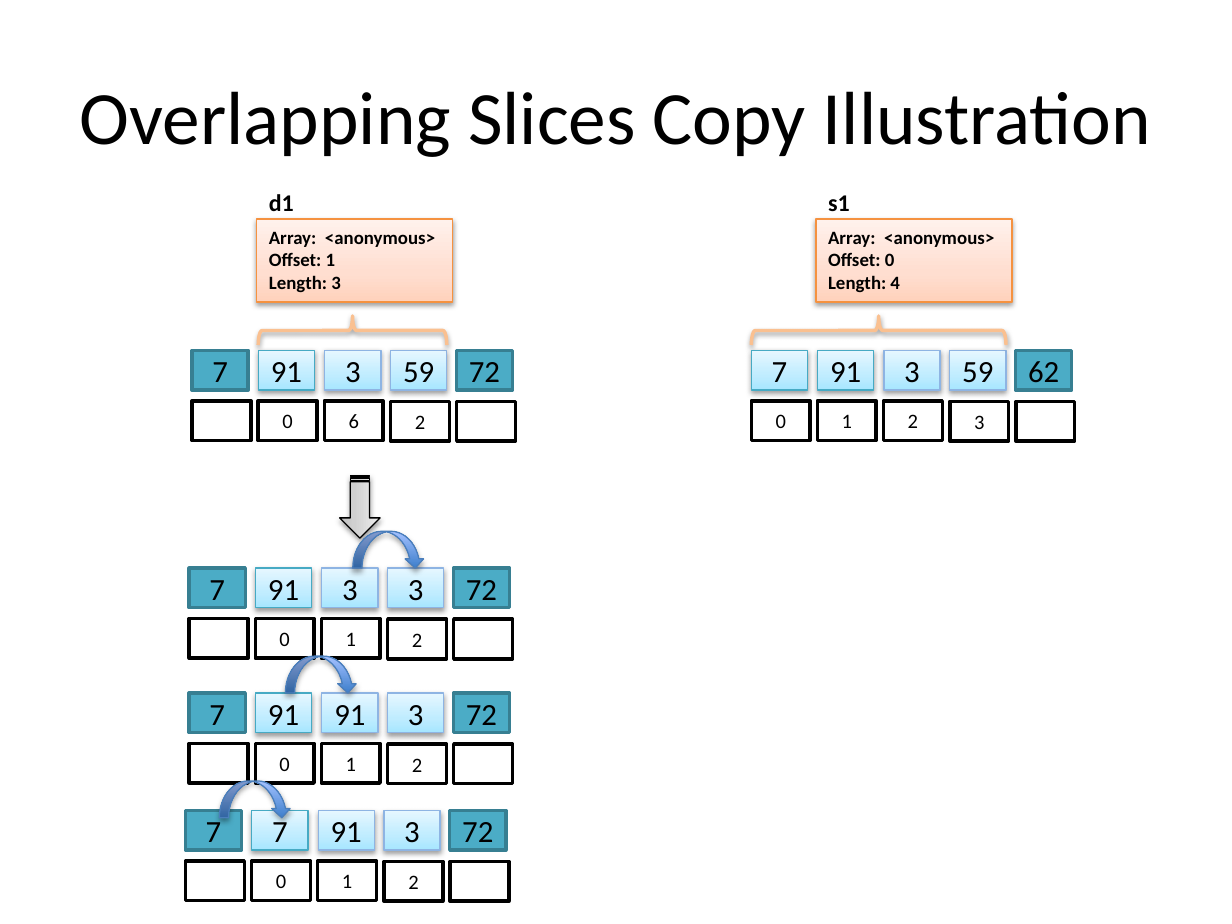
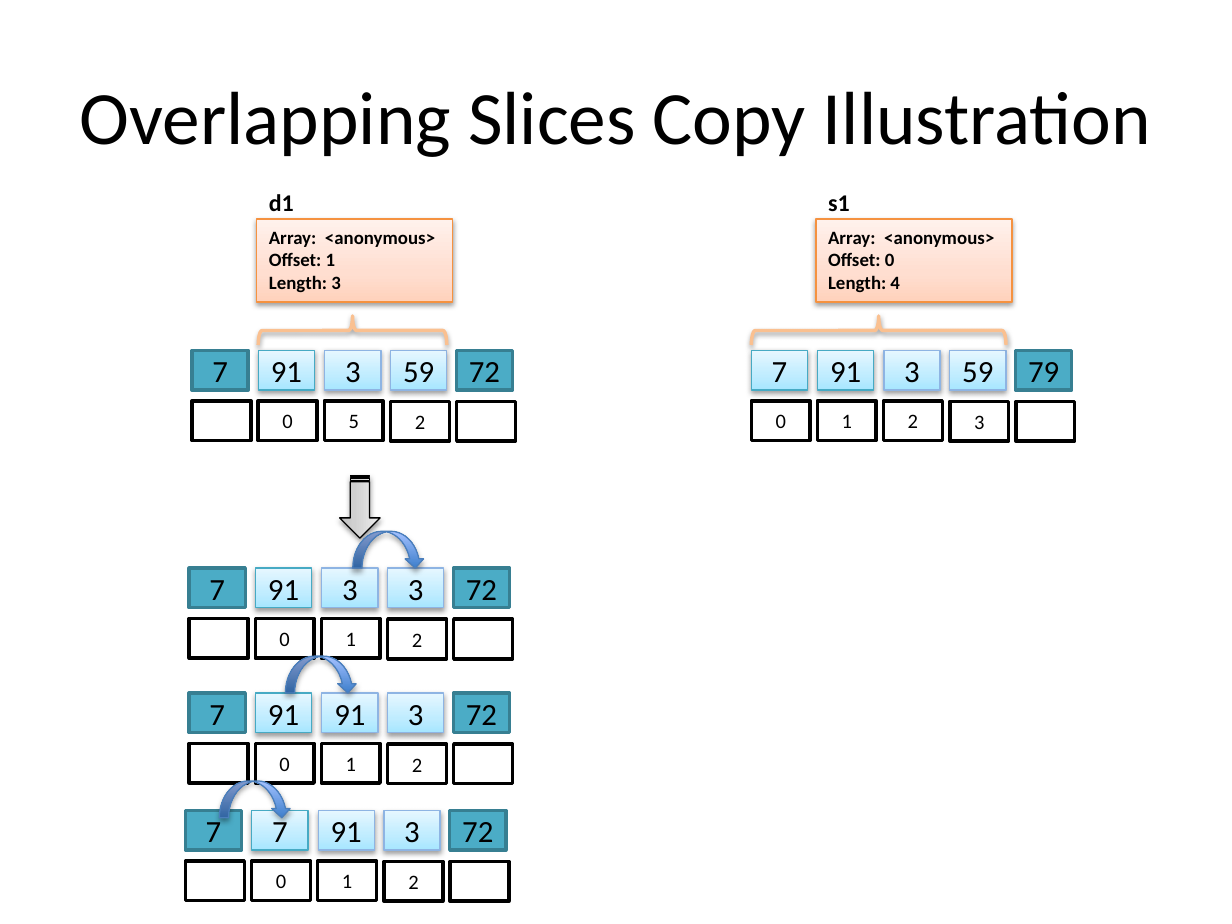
62: 62 -> 79
6: 6 -> 5
